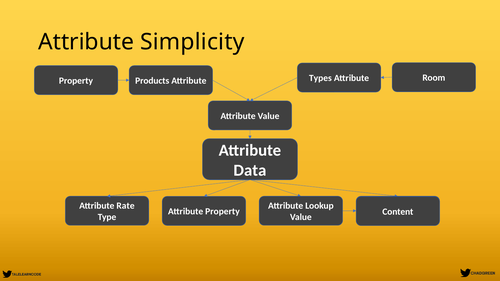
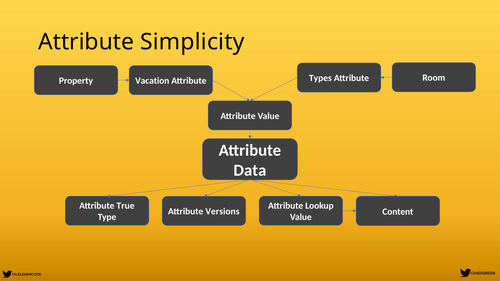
Products: Products -> Vacation
Rate: Rate -> True
Property at (222, 212): Property -> Versions
